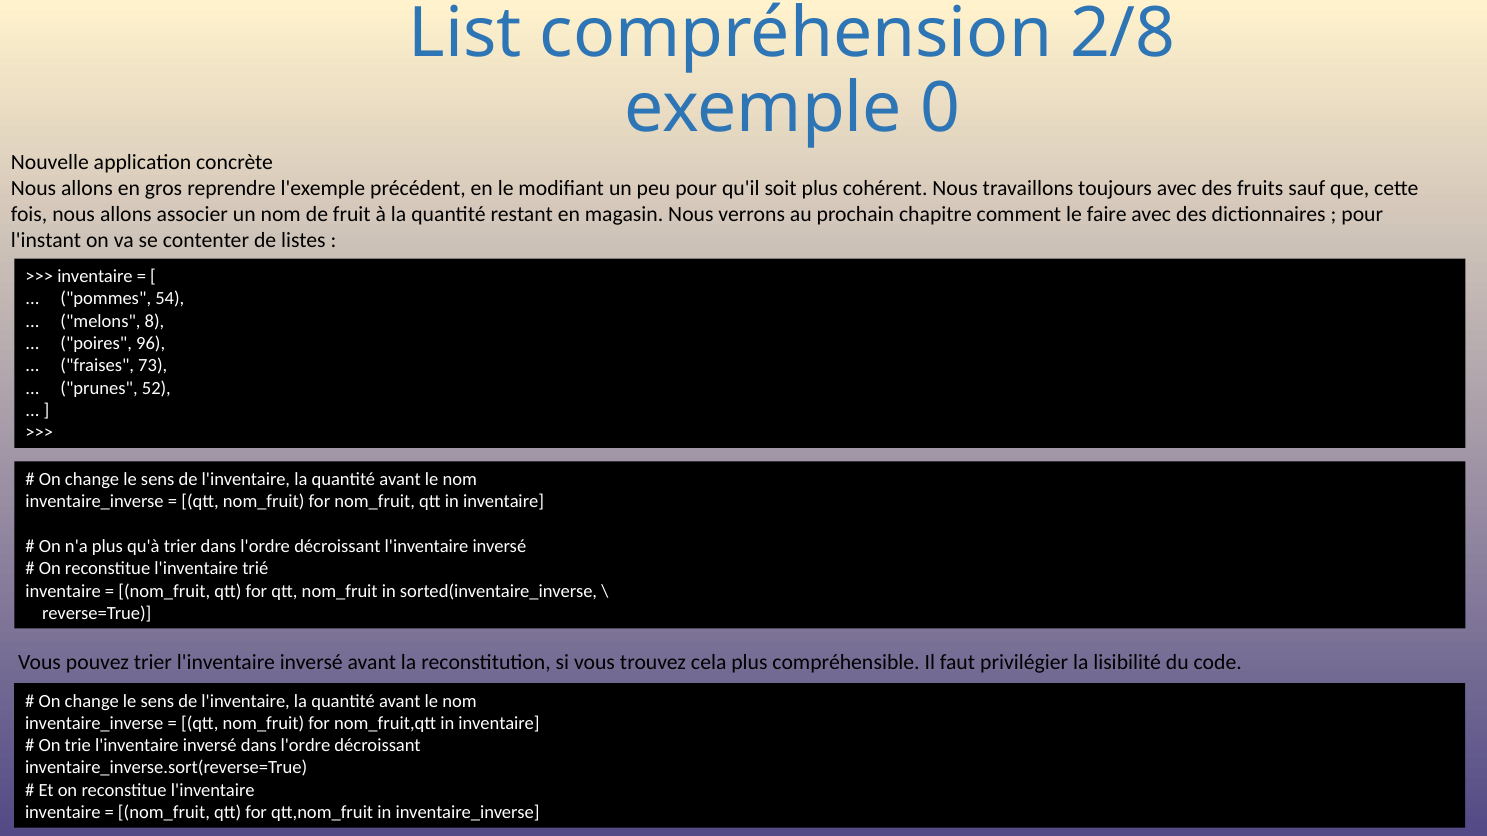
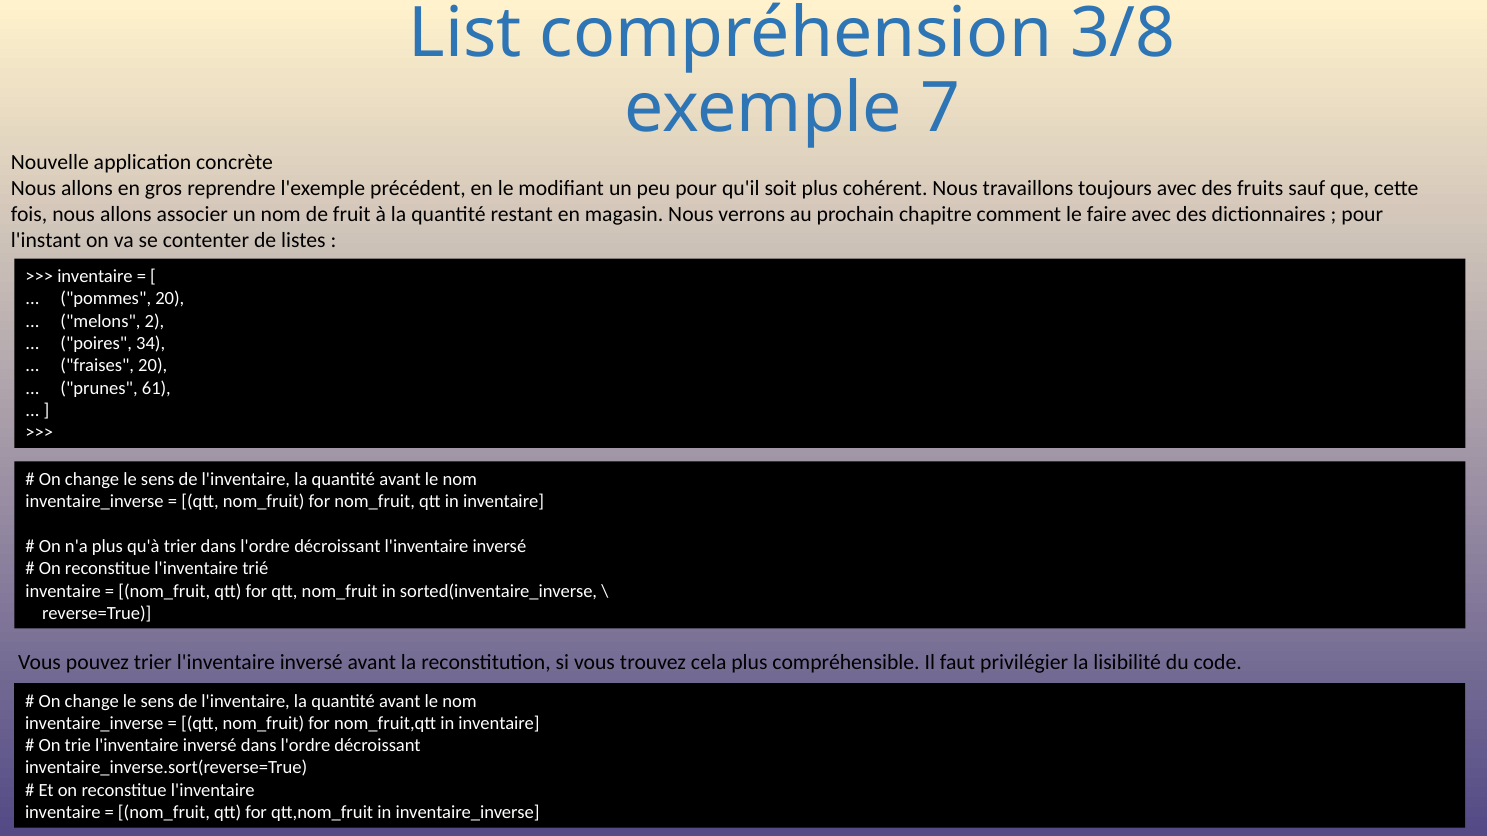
2/8: 2/8 -> 3/8
0: 0 -> 7
pommes 54: 54 -> 20
8: 8 -> 2
96: 96 -> 34
fraises 73: 73 -> 20
52: 52 -> 61
